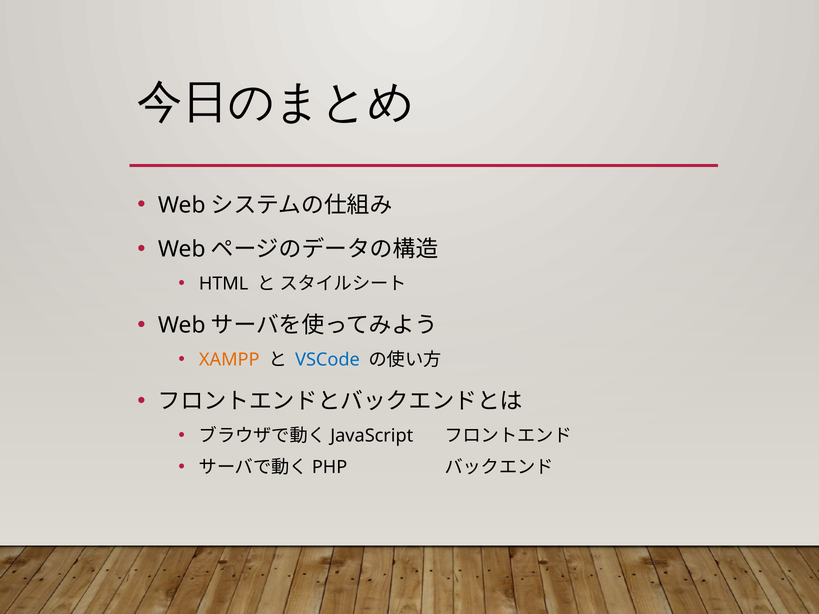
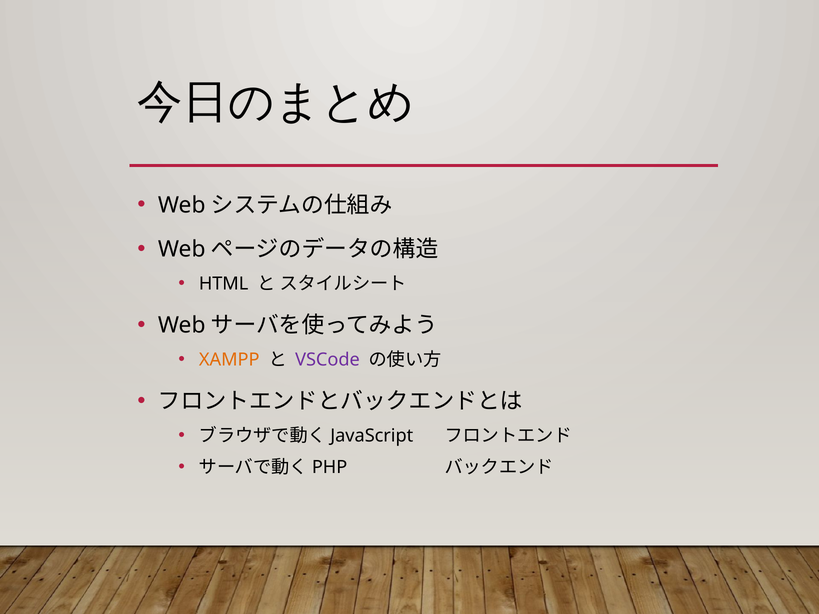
VSCode colour: blue -> purple
